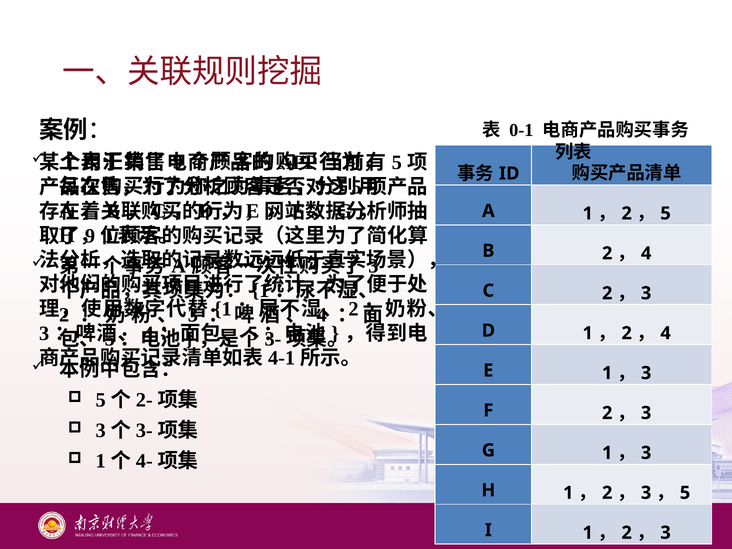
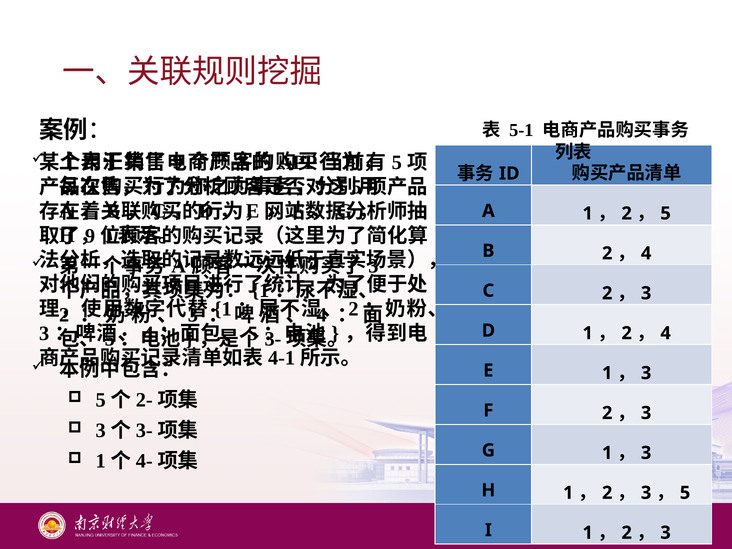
0‑1: 0‑1 -> 5‑1
